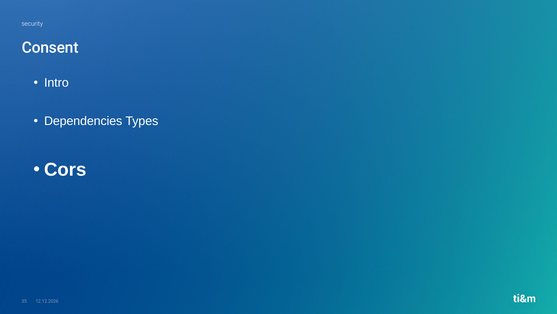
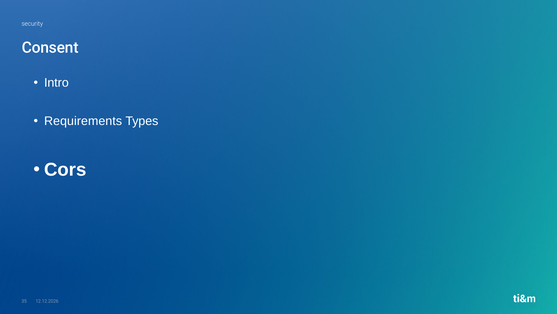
Dependencies: Dependencies -> Requirements
